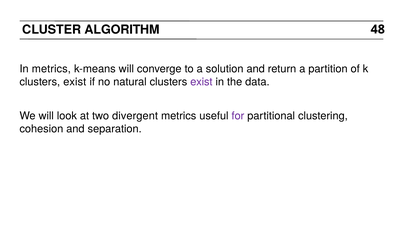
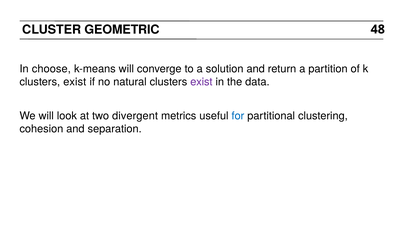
ALGORITHM: ALGORITHM -> GEOMETRIC
In metrics: metrics -> choose
for colour: purple -> blue
